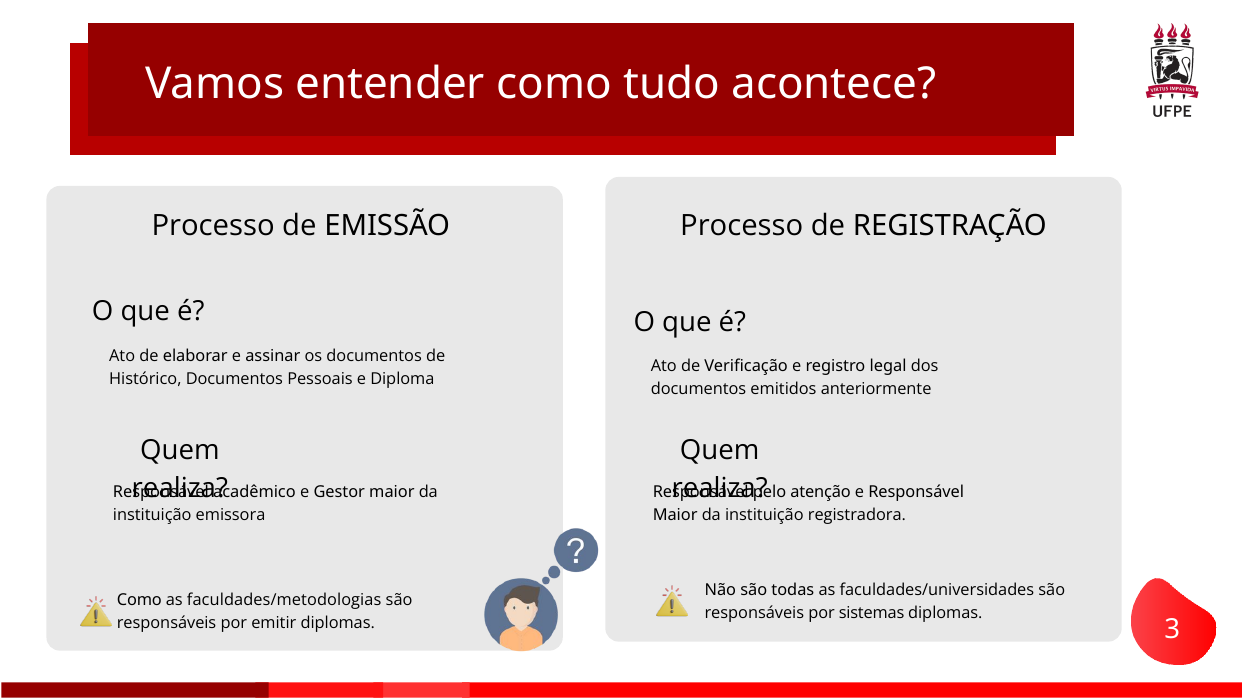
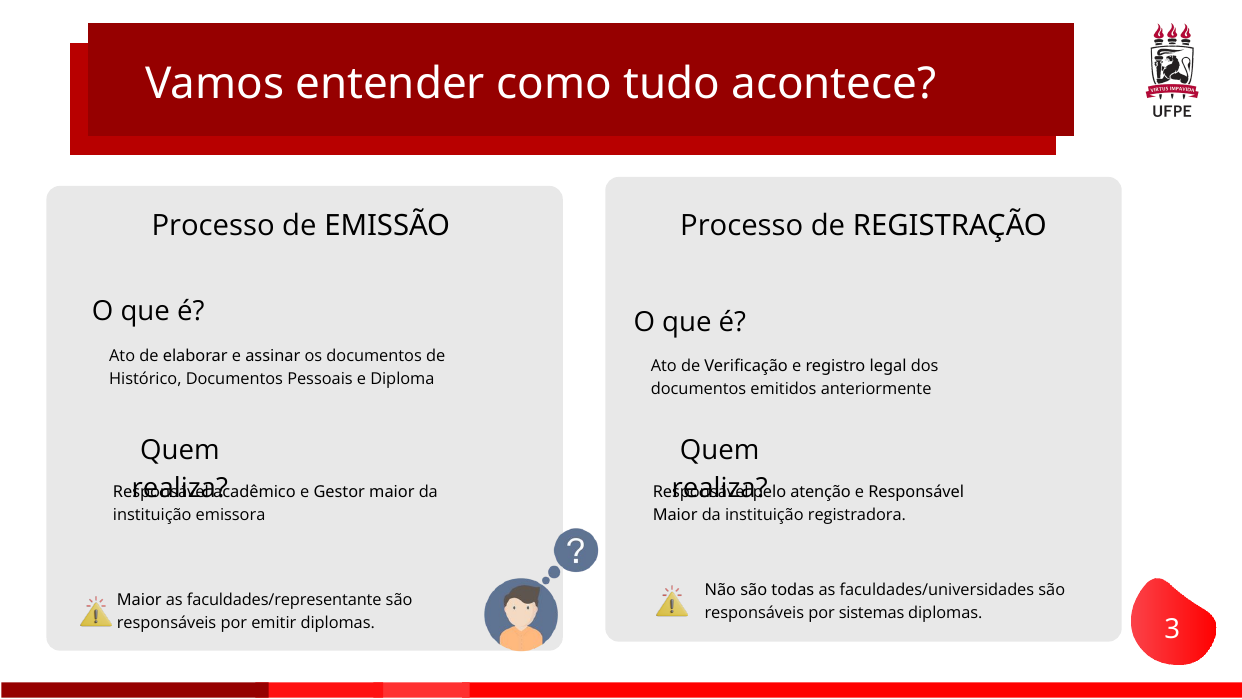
Como at (139, 600): Como -> Maior
faculdades/metodologias: faculdades/metodologias -> faculdades/representante
